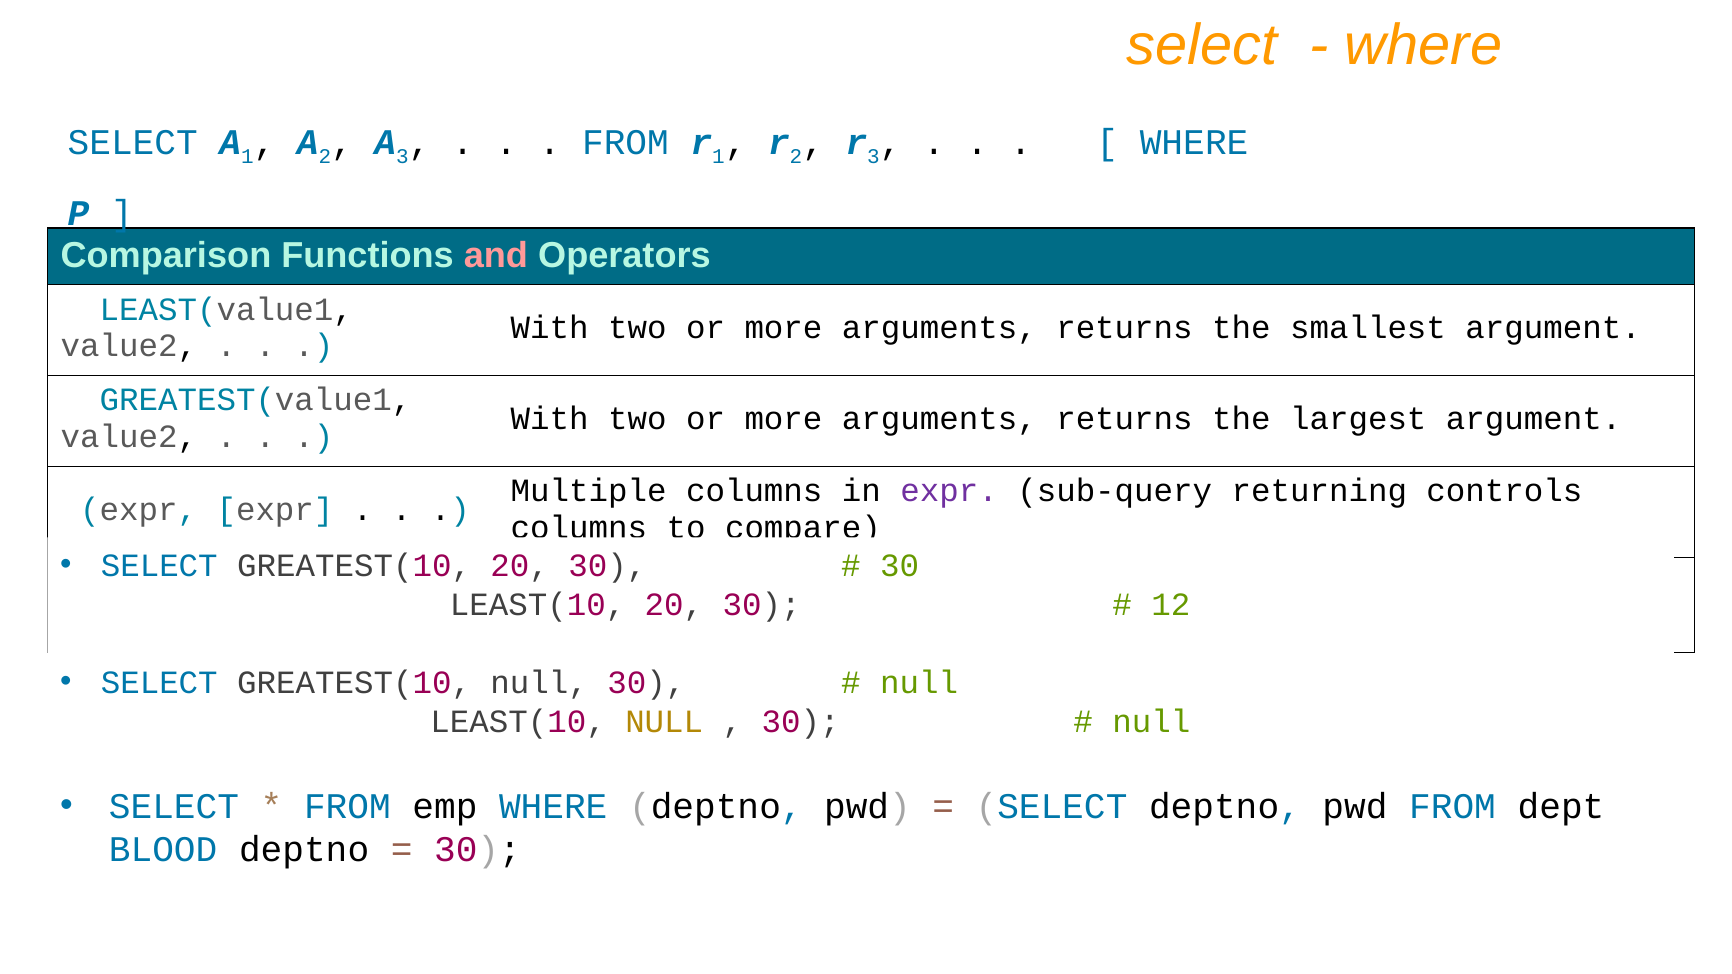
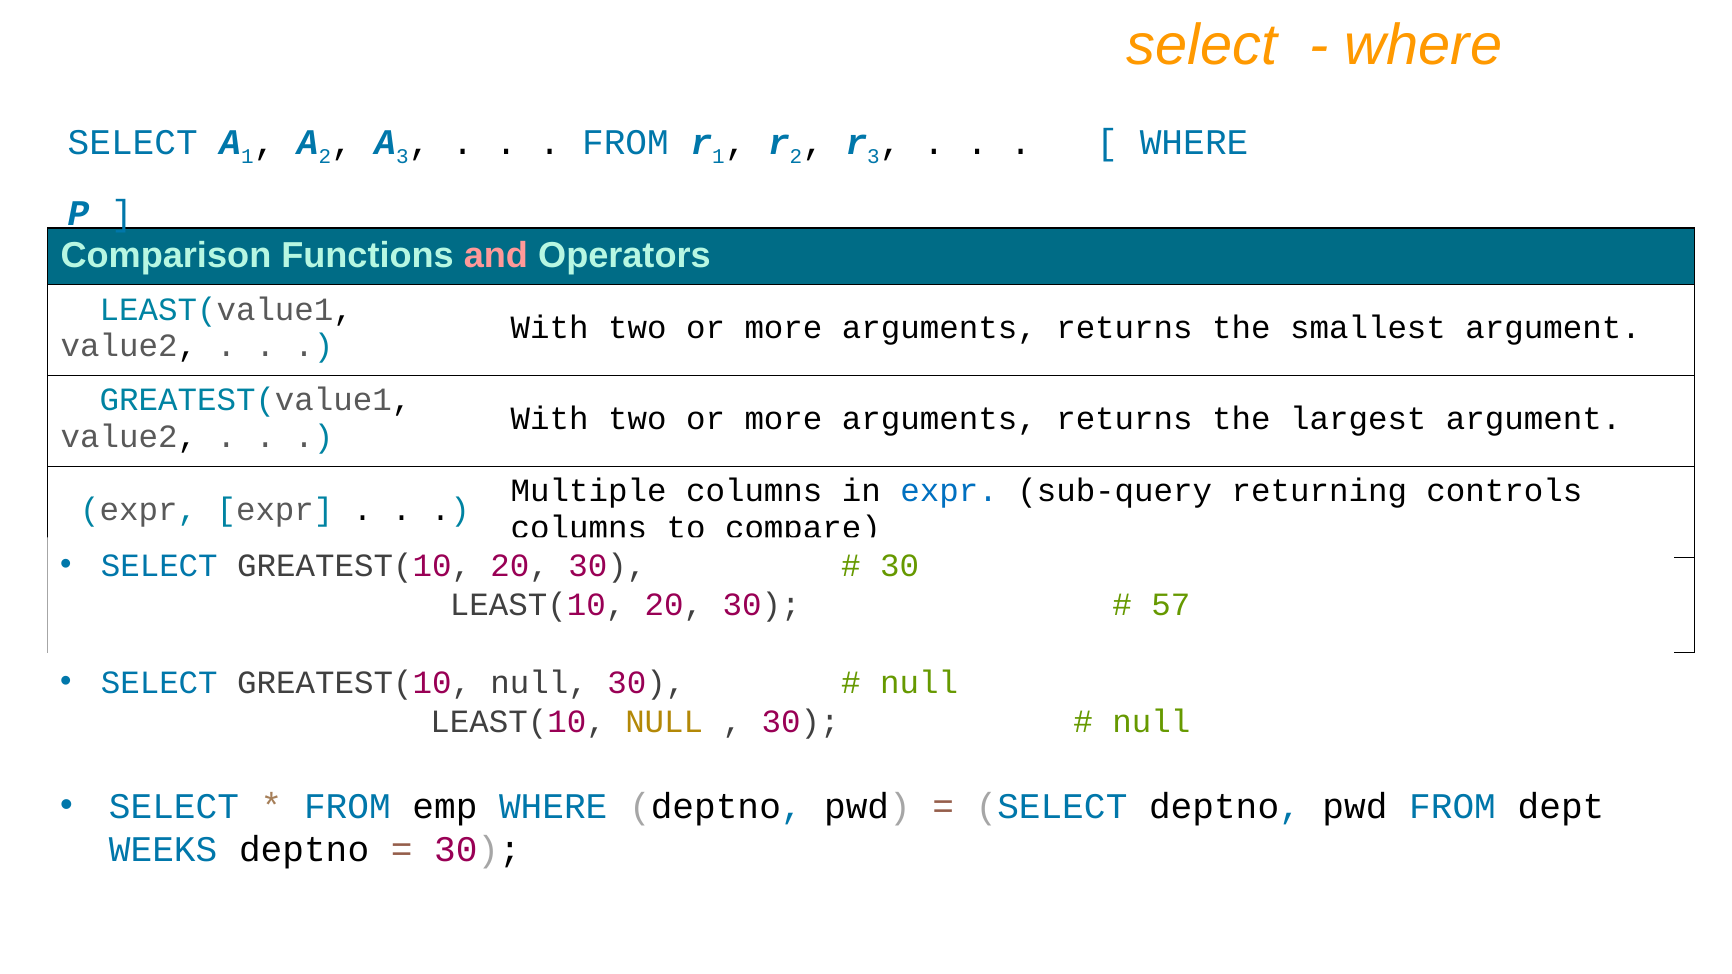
expr at (949, 491) colour: purple -> blue
12: 12 -> 57
BLOOD: BLOOD -> WEEKS
